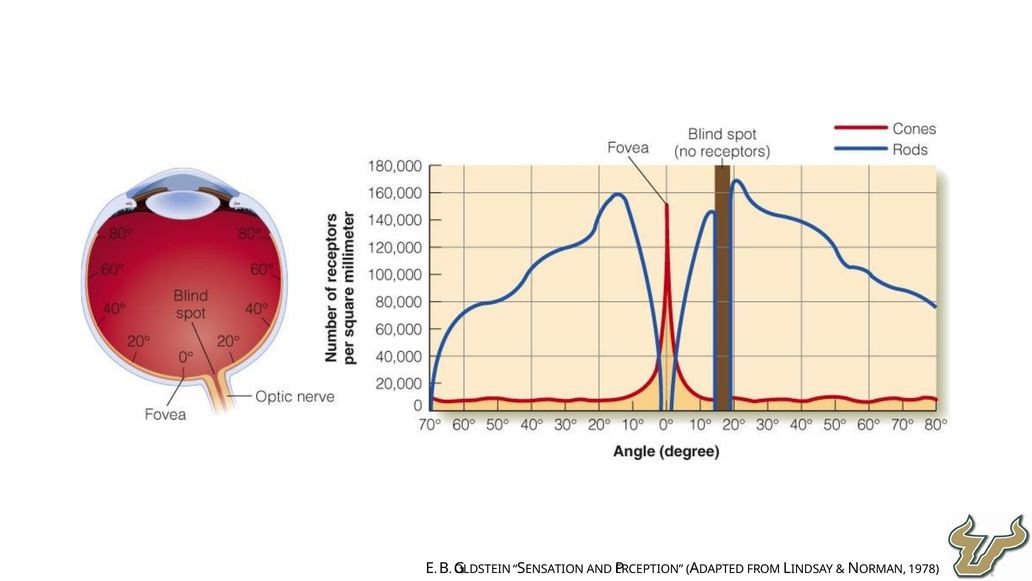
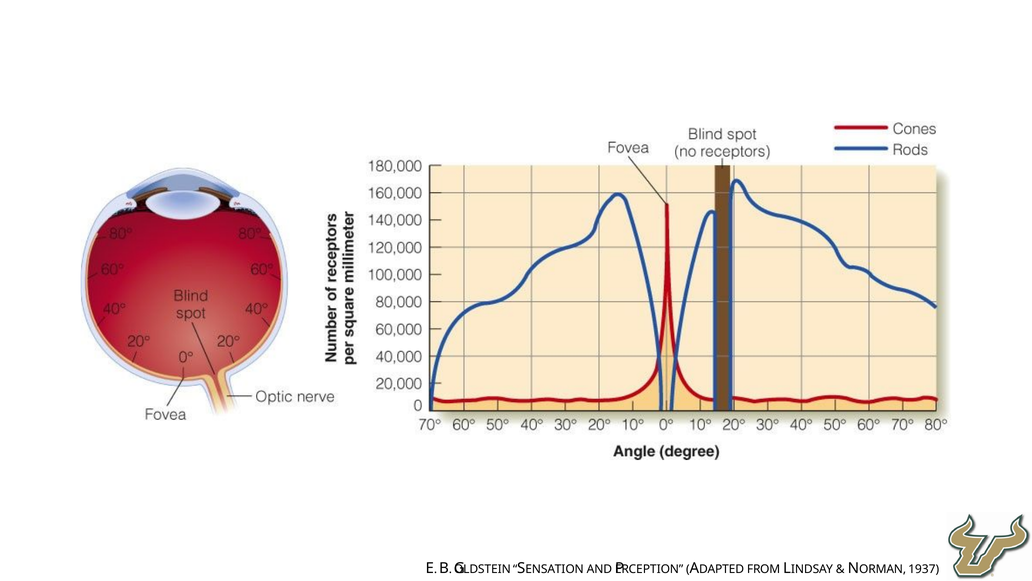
1978: 1978 -> 1937
